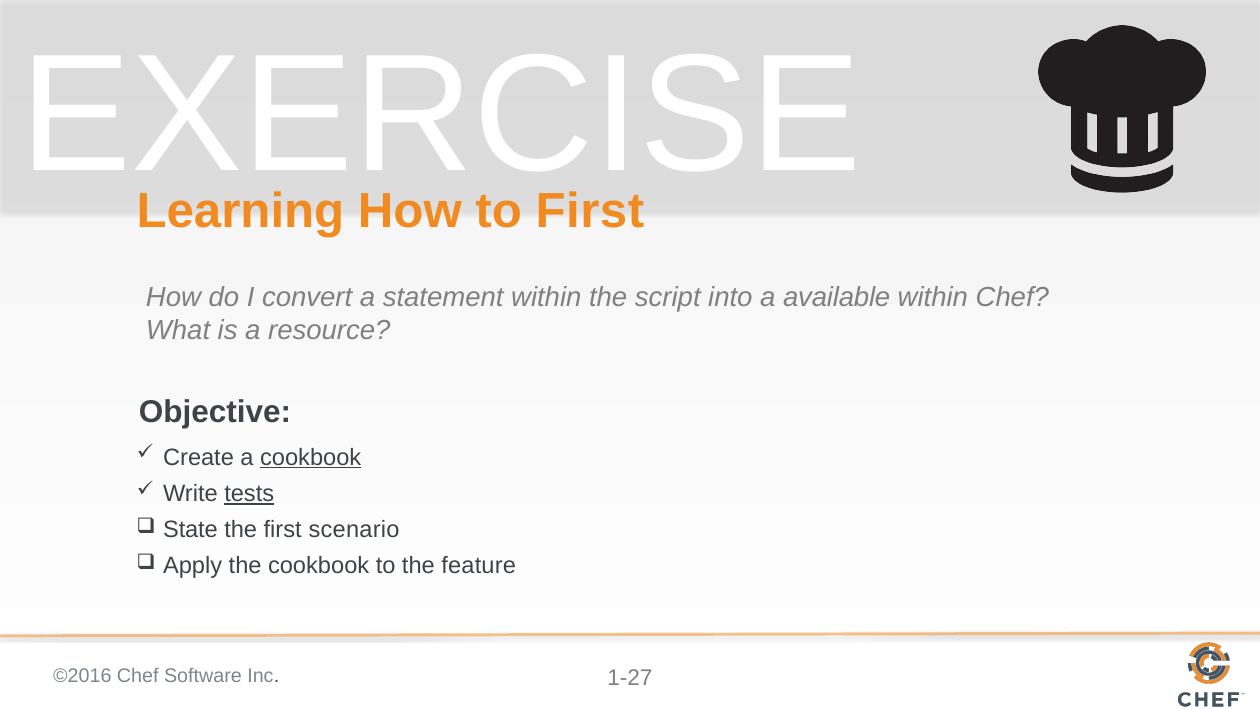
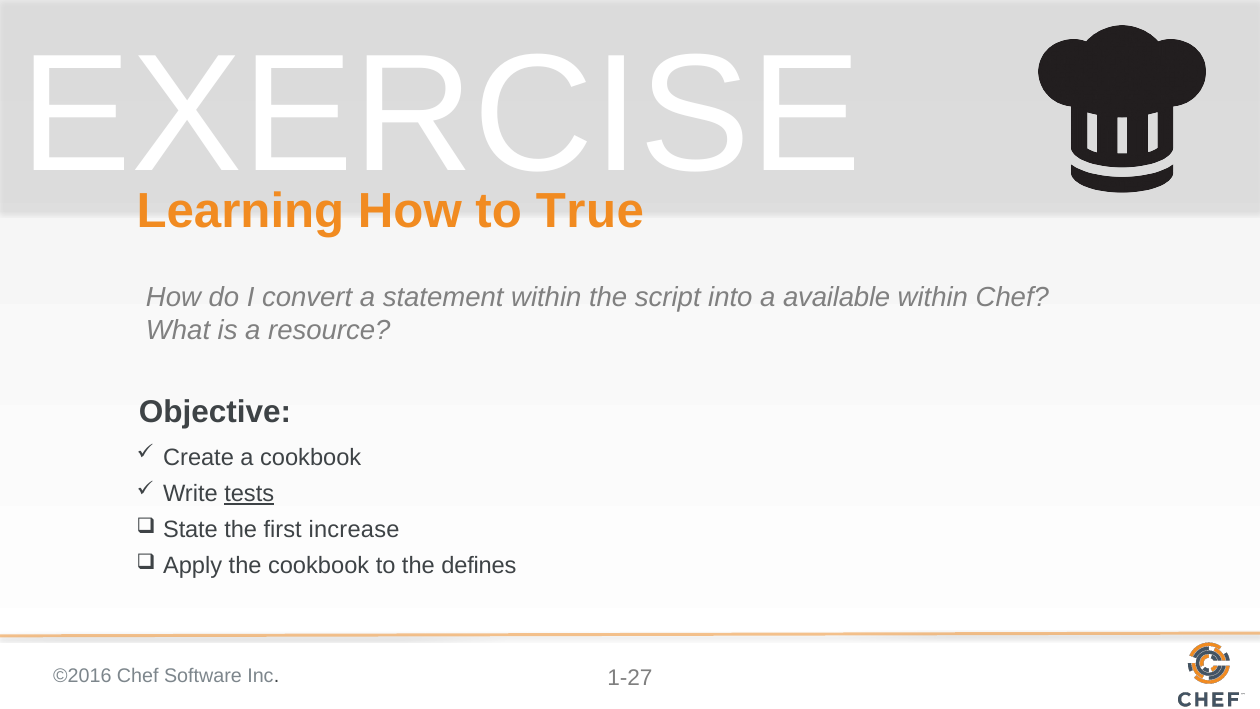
to First: First -> True
cookbook at (311, 457) underline: present -> none
scenario: scenario -> increase
feature: feature -> defines
